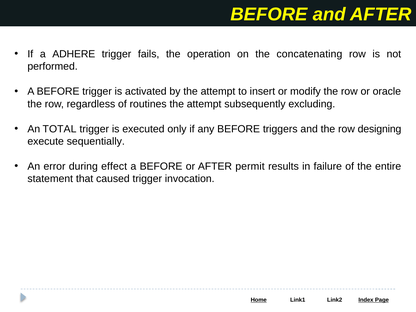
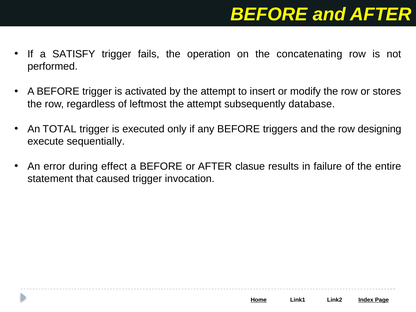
ADHERE: ADHERE -> SATISFY
oracle: oracle -> stores
routines: routines -> leftmost
excluding: excluding -> database
permit: permit -> clasue
